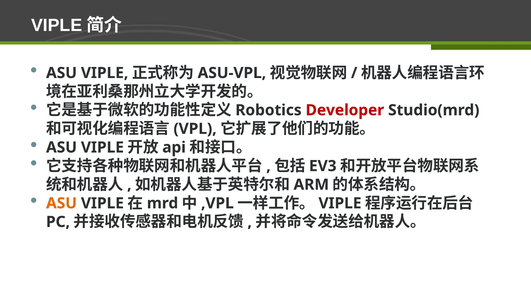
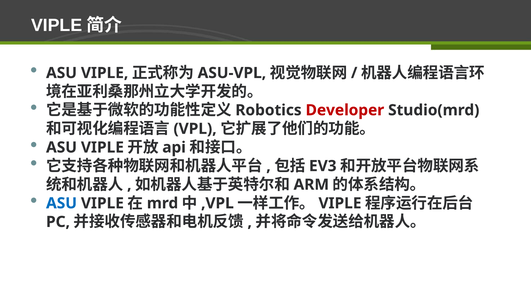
ASU at (61, 203) colour: orange -> blue
